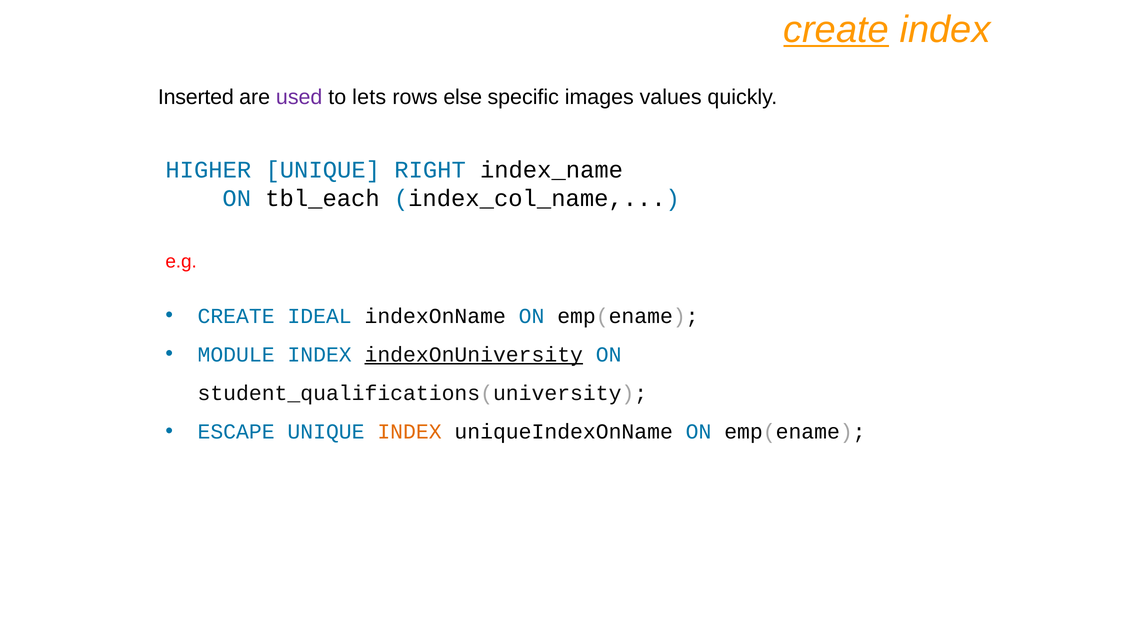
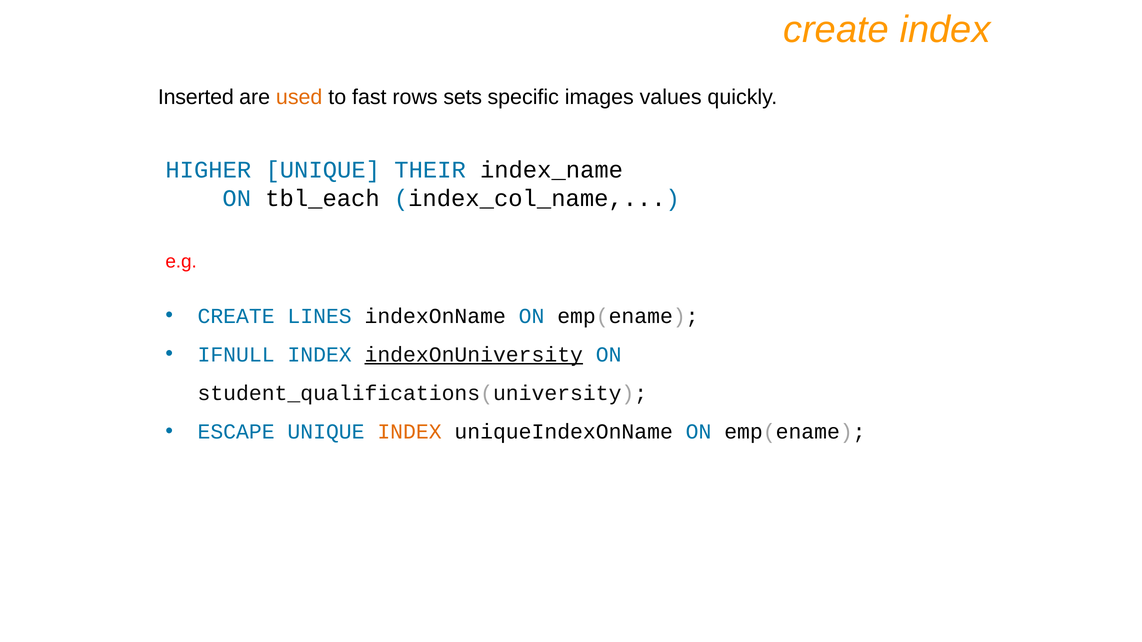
create at (836, 30) underline: present -> none
used colour: purple -> orange
lets: lets -> fast
else: else -> sets
RIGHT: RIGHT -> THEIR
IDEAL: IDEAL -> LINES
MODULE: MODULE -> IFNULL
